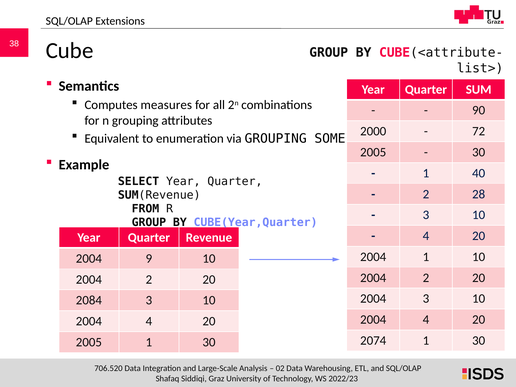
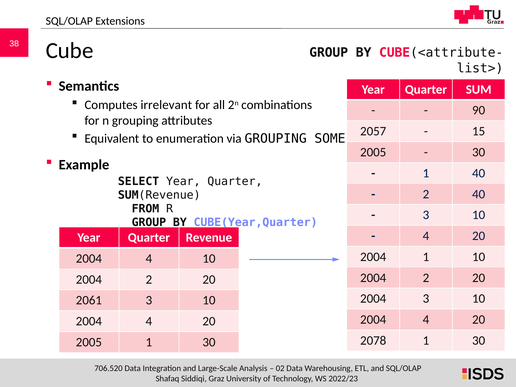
measures: measures -> irrelevant
2000: 2000 -> 2057
72: 72 -> 15
2 28: 28 -> 40
9 at (149, 258): 9 -> 4
2084: 2084 -> 2061
2074: 2074 -> 2078
